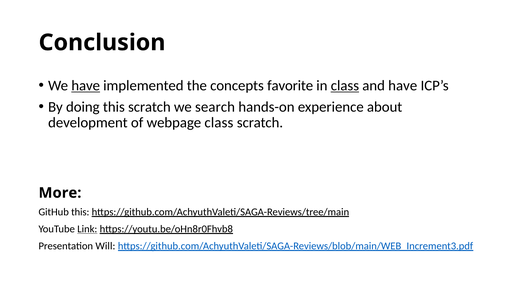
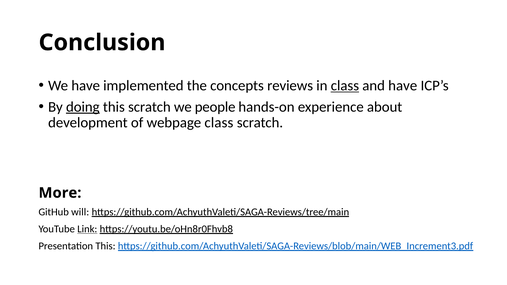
have at (86, 86) underline: present -> none
favorite: favorite -> reviews
doing underline: none -> present
search: search -> people
GitHub this: this -> will
Presentation Will: Will -> This
